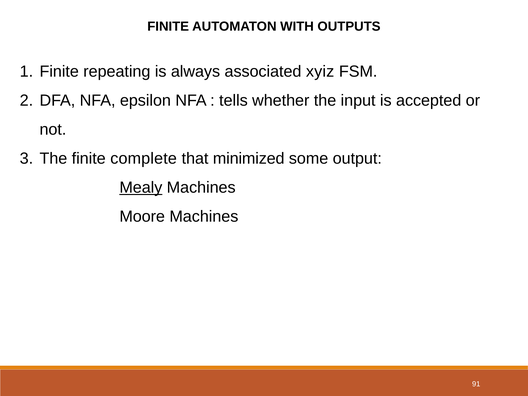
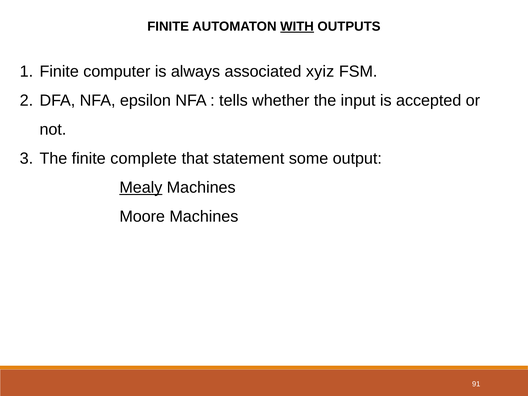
WITH underline: none -> present
repeating: repeating -> computer
minimized: minimized -> statement
